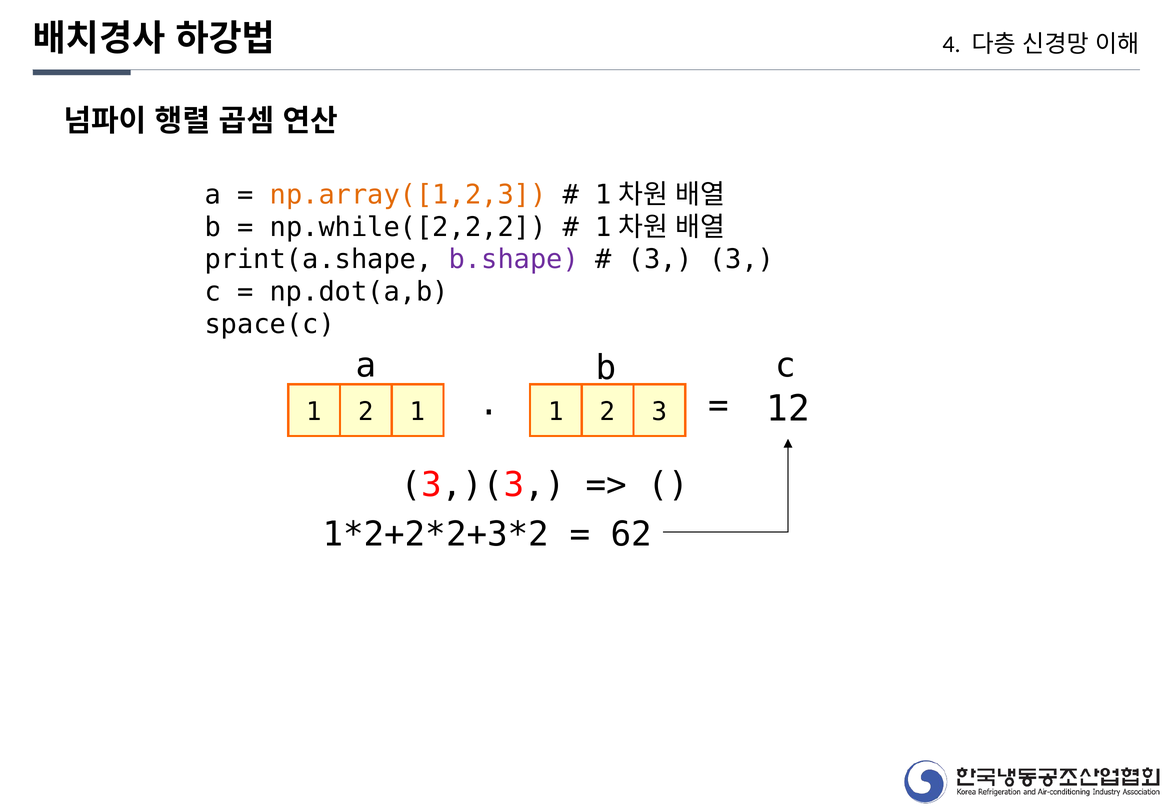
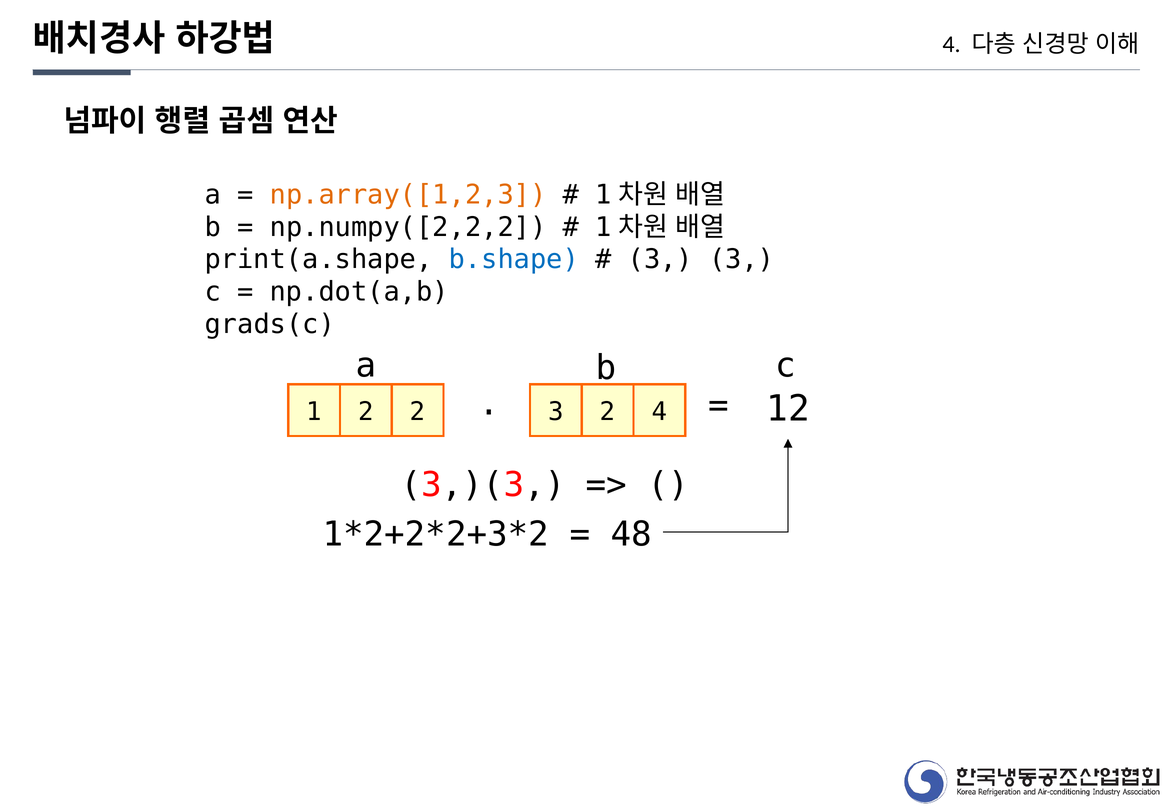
np.while([2,2,2: np.while([2,2,2 -> np.numpy([2,2,2
b.shape colour: purple -> blue
space(c: space(c -> grads(c
1 at (556, 412): 1 -> 3
2 3: 3 -> 4
2 1: 1 -> 2
62: 62 -> 48
